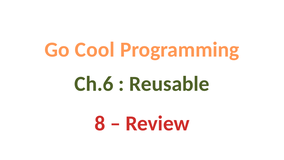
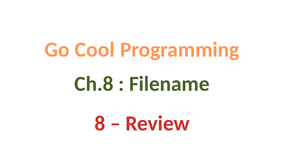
Ch.6: Ch.6 -> Ch.8
Reusable: Reusable -> Filename
